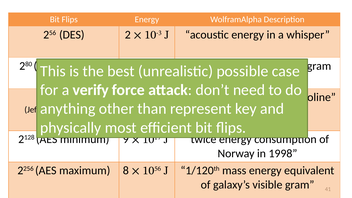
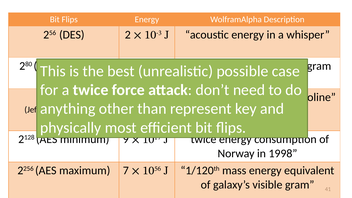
verify at (91, 90): verify -> twice
8: 8 -> 7
